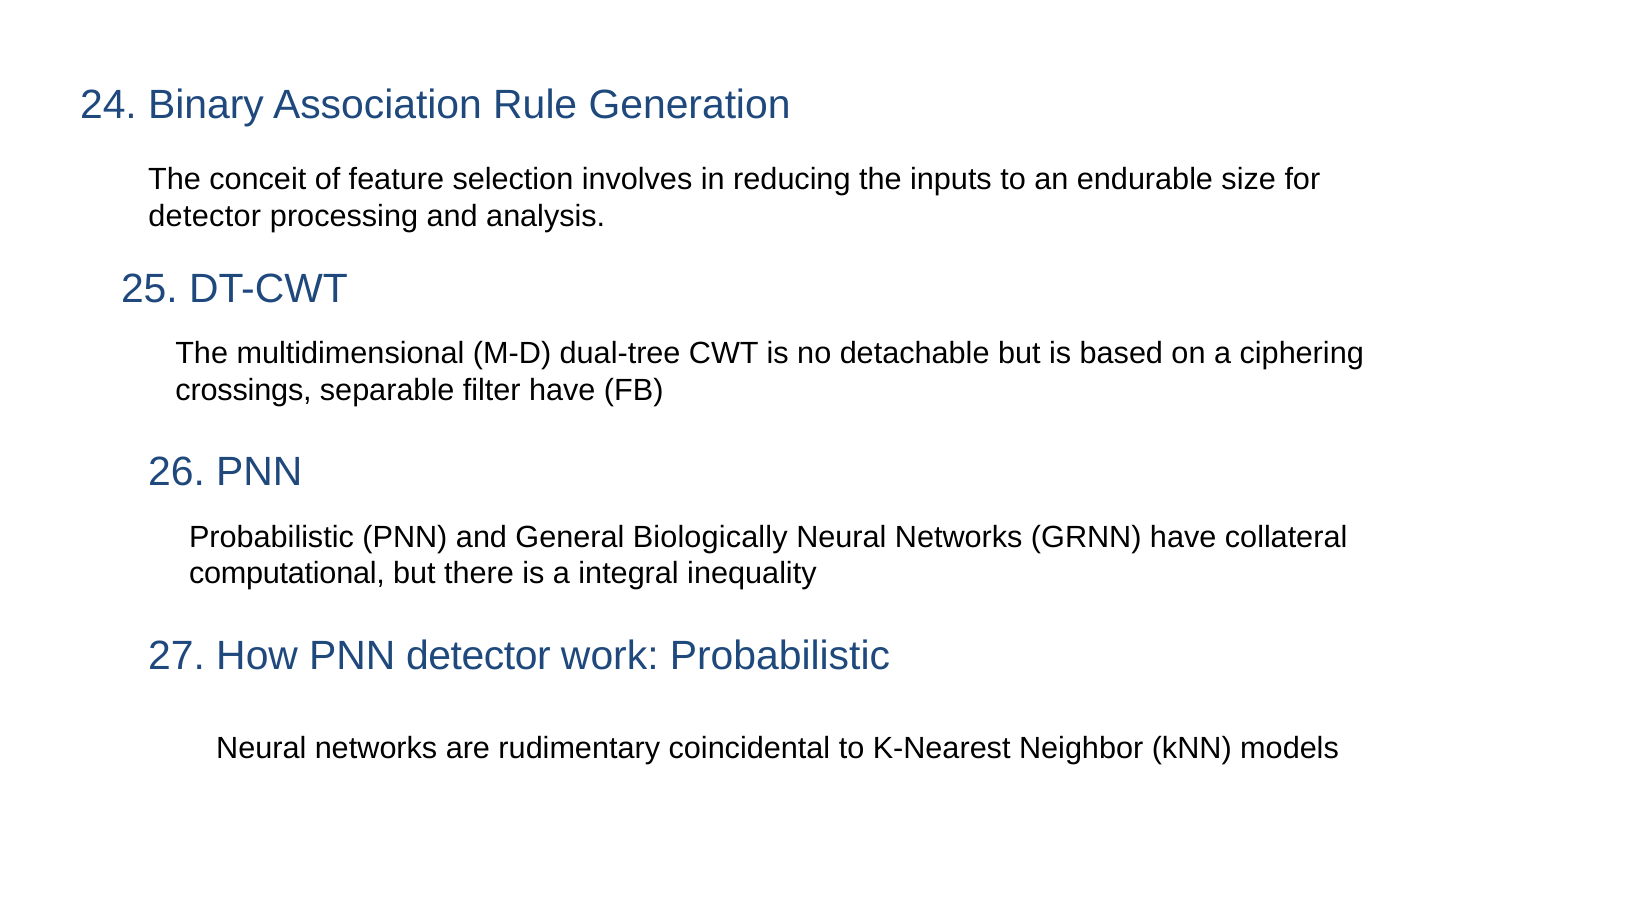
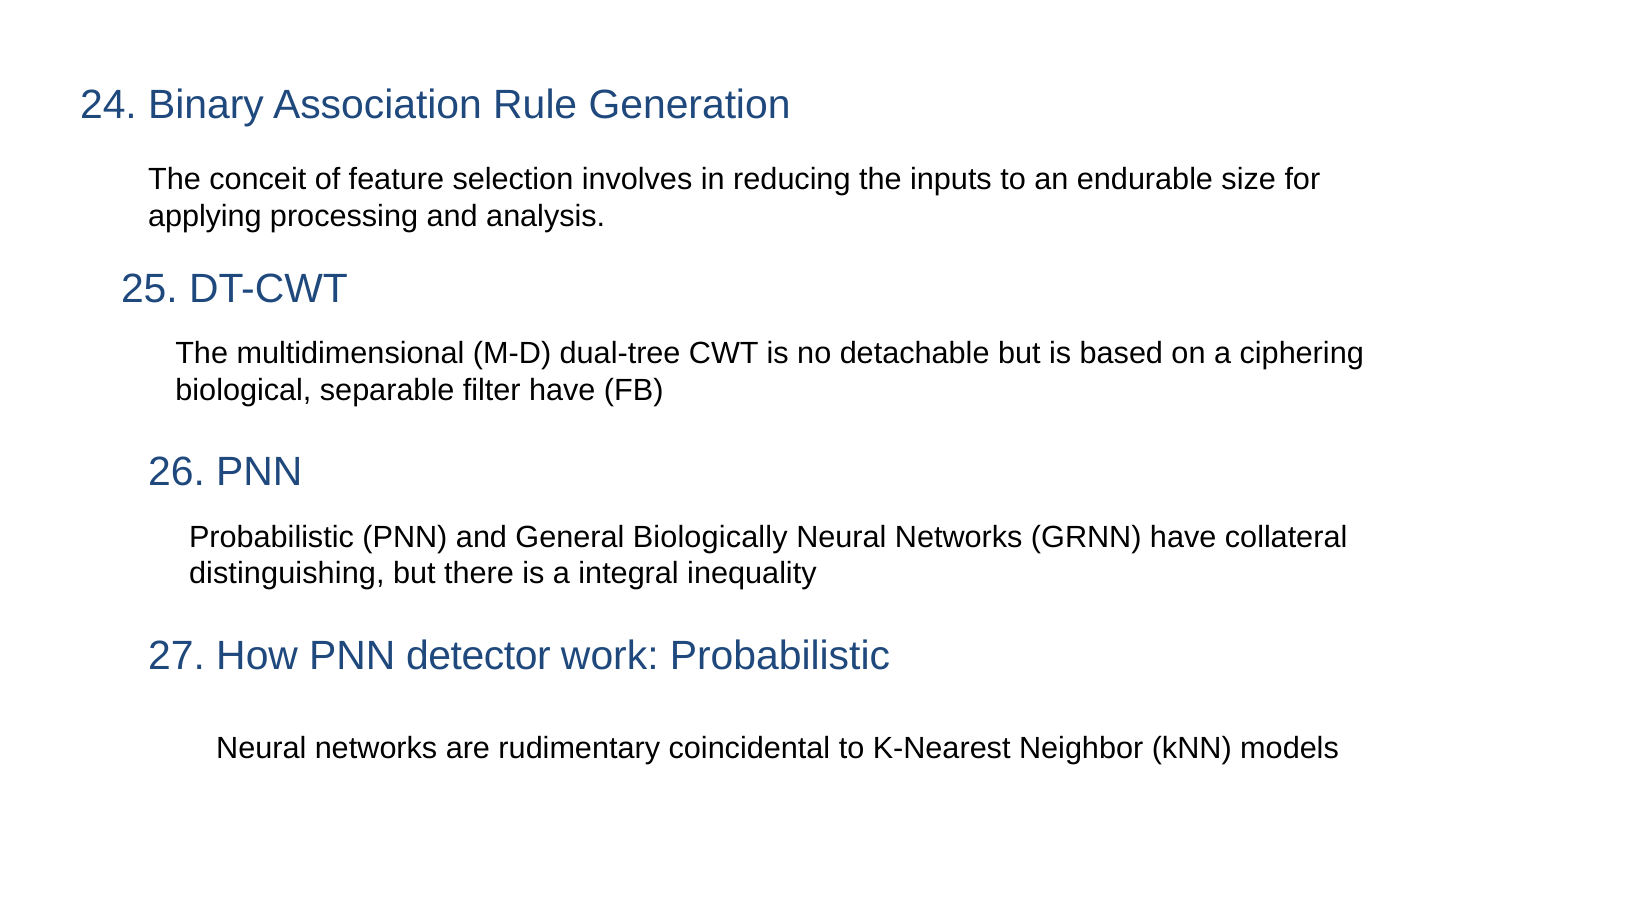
detector at (205, 216): detector -> applying
crossings: crossings -> biological
computational: computational -> distinguishing
